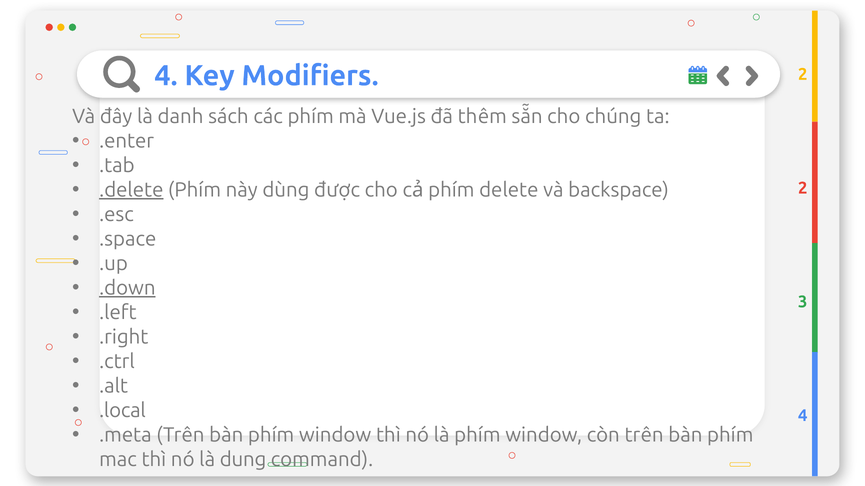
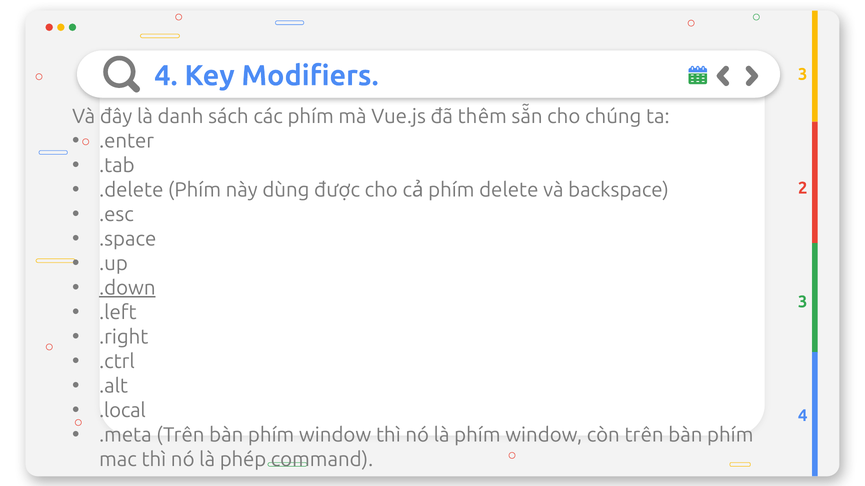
Modifiers 2: 2 -> 3
.delete underline: present -> none
dung: dung -> phép
